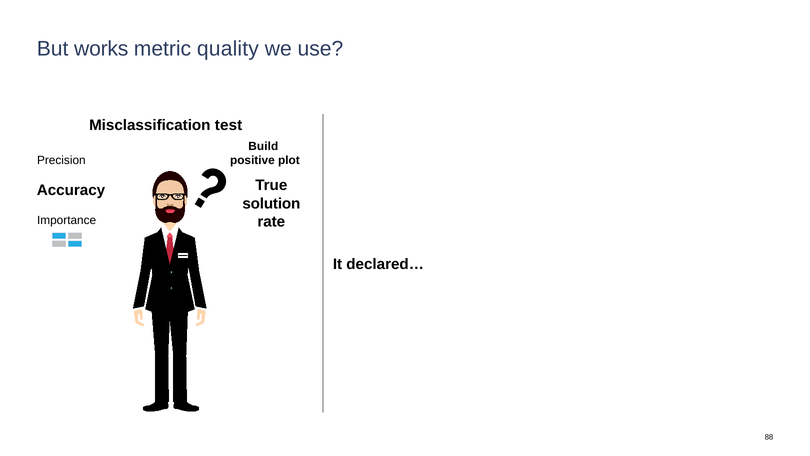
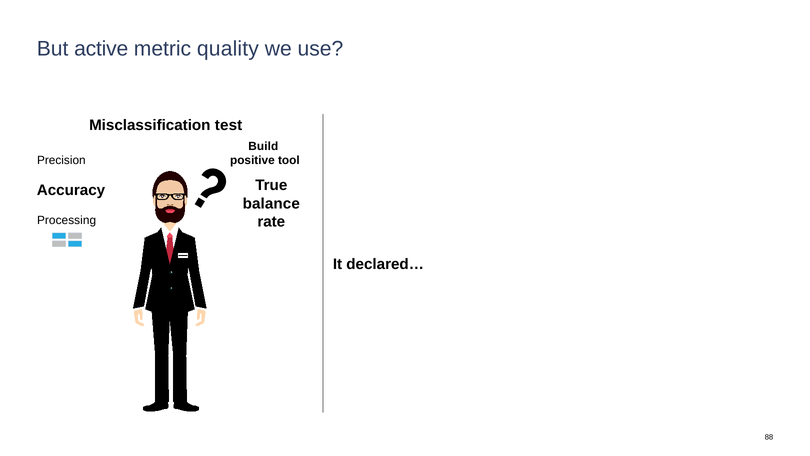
works: works -> active
plot: plot -> tool
solution: solution -> balance
Importance: Importance -> Processing
